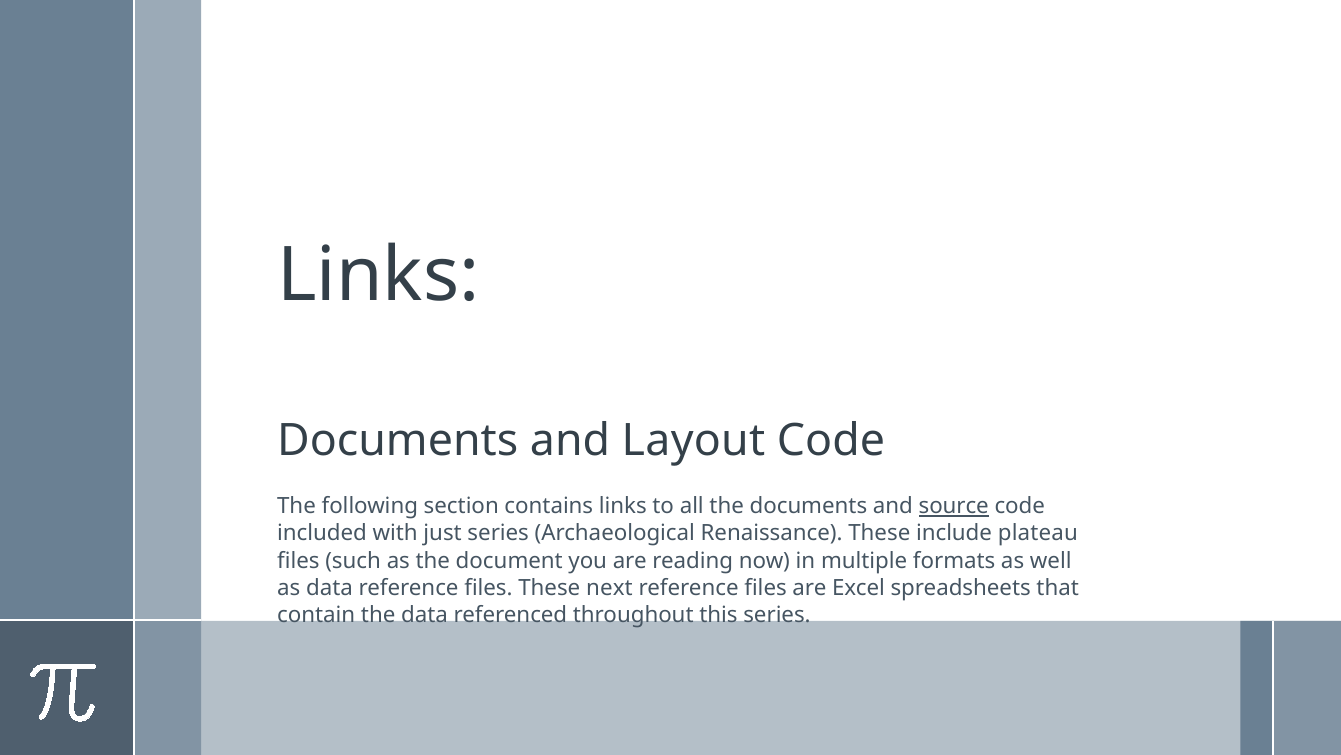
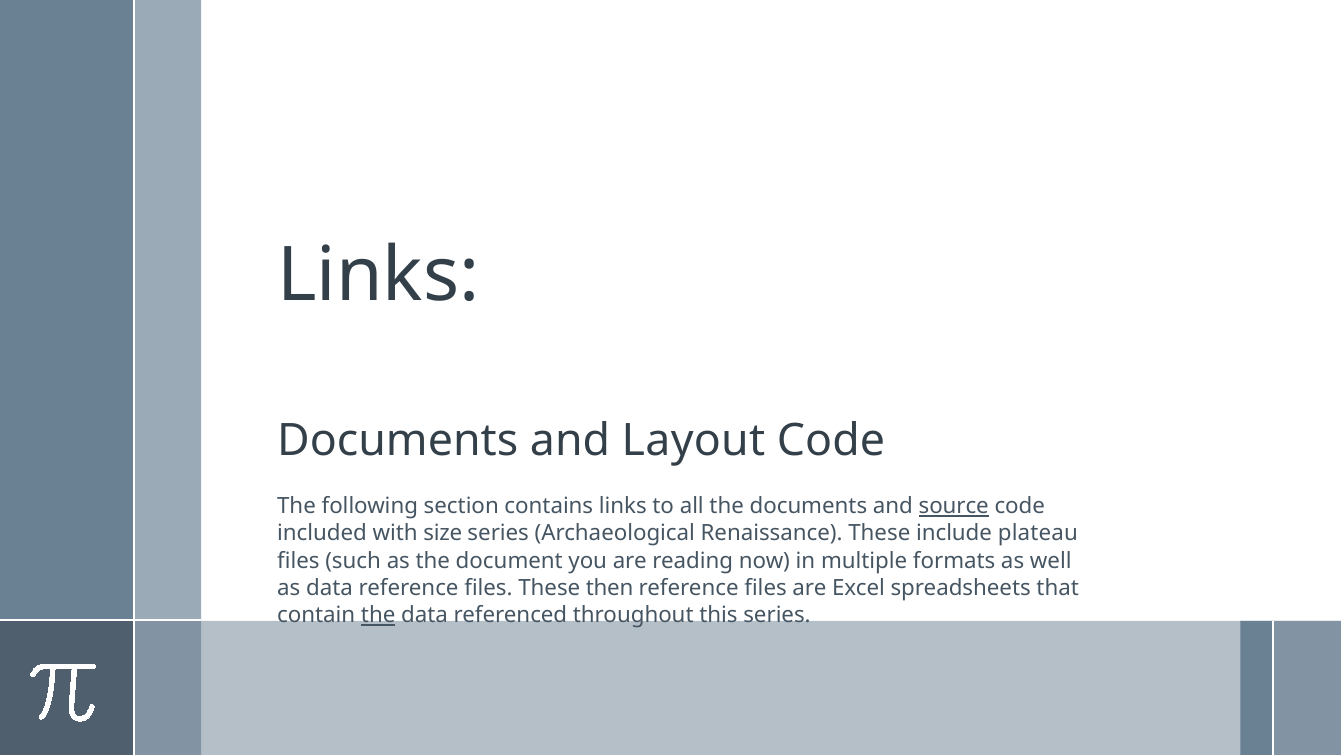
just: just -> size
next: next -> then
the at (378, 615) underline: none -> present
